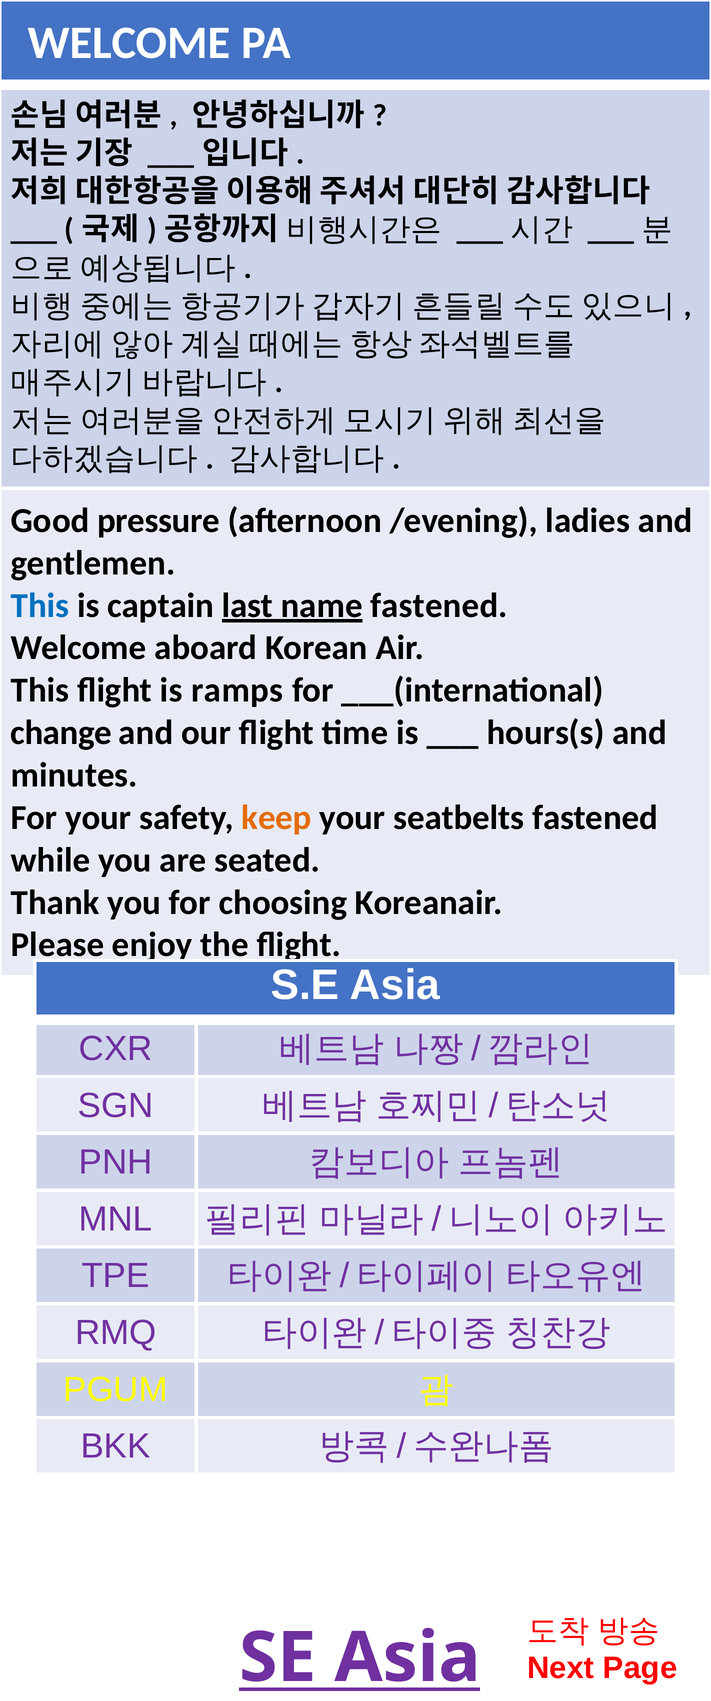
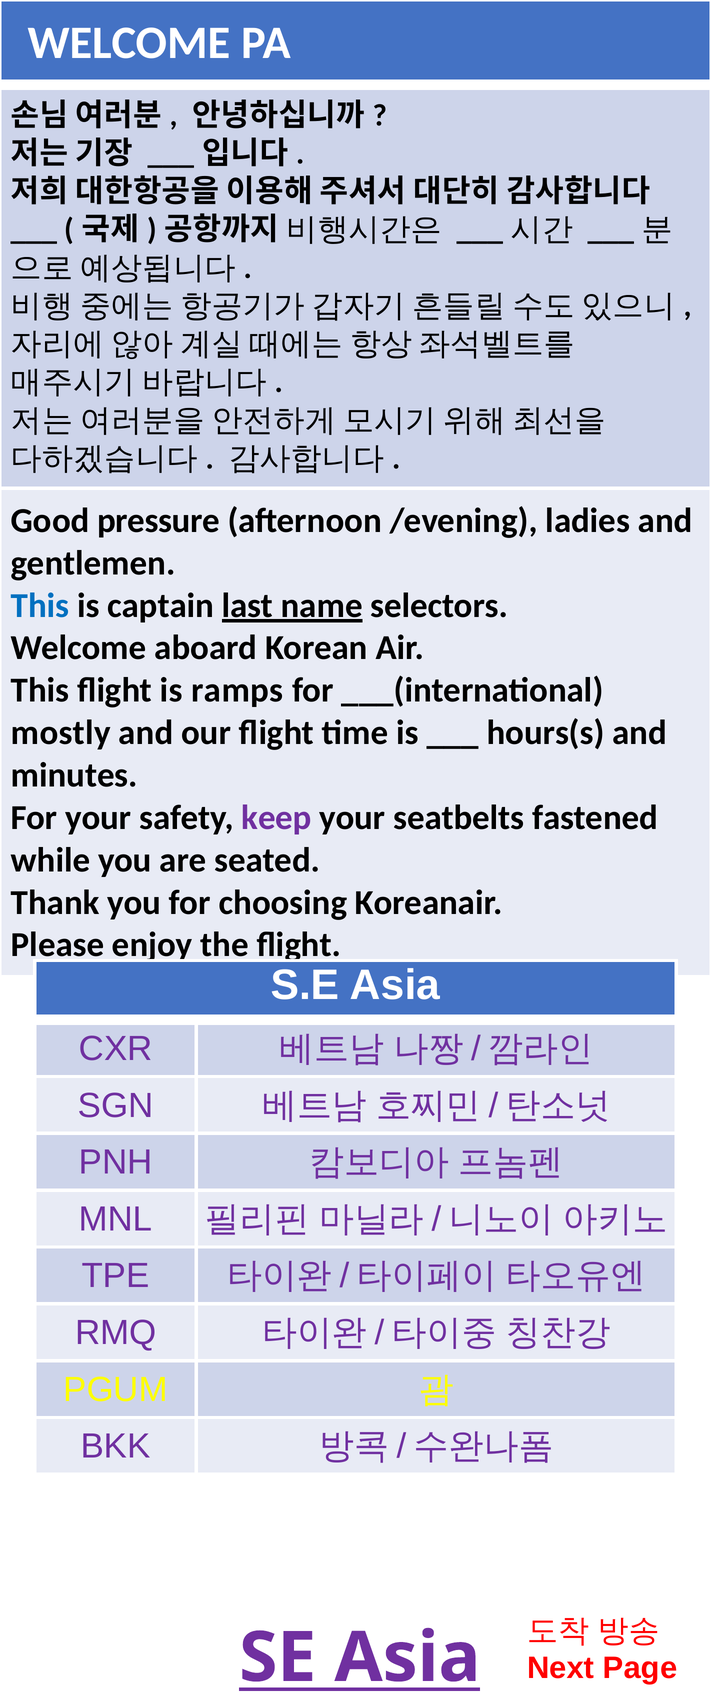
name fastened: fastened -> selectors
change: change -> mostly
keep colour: orange -> purple
